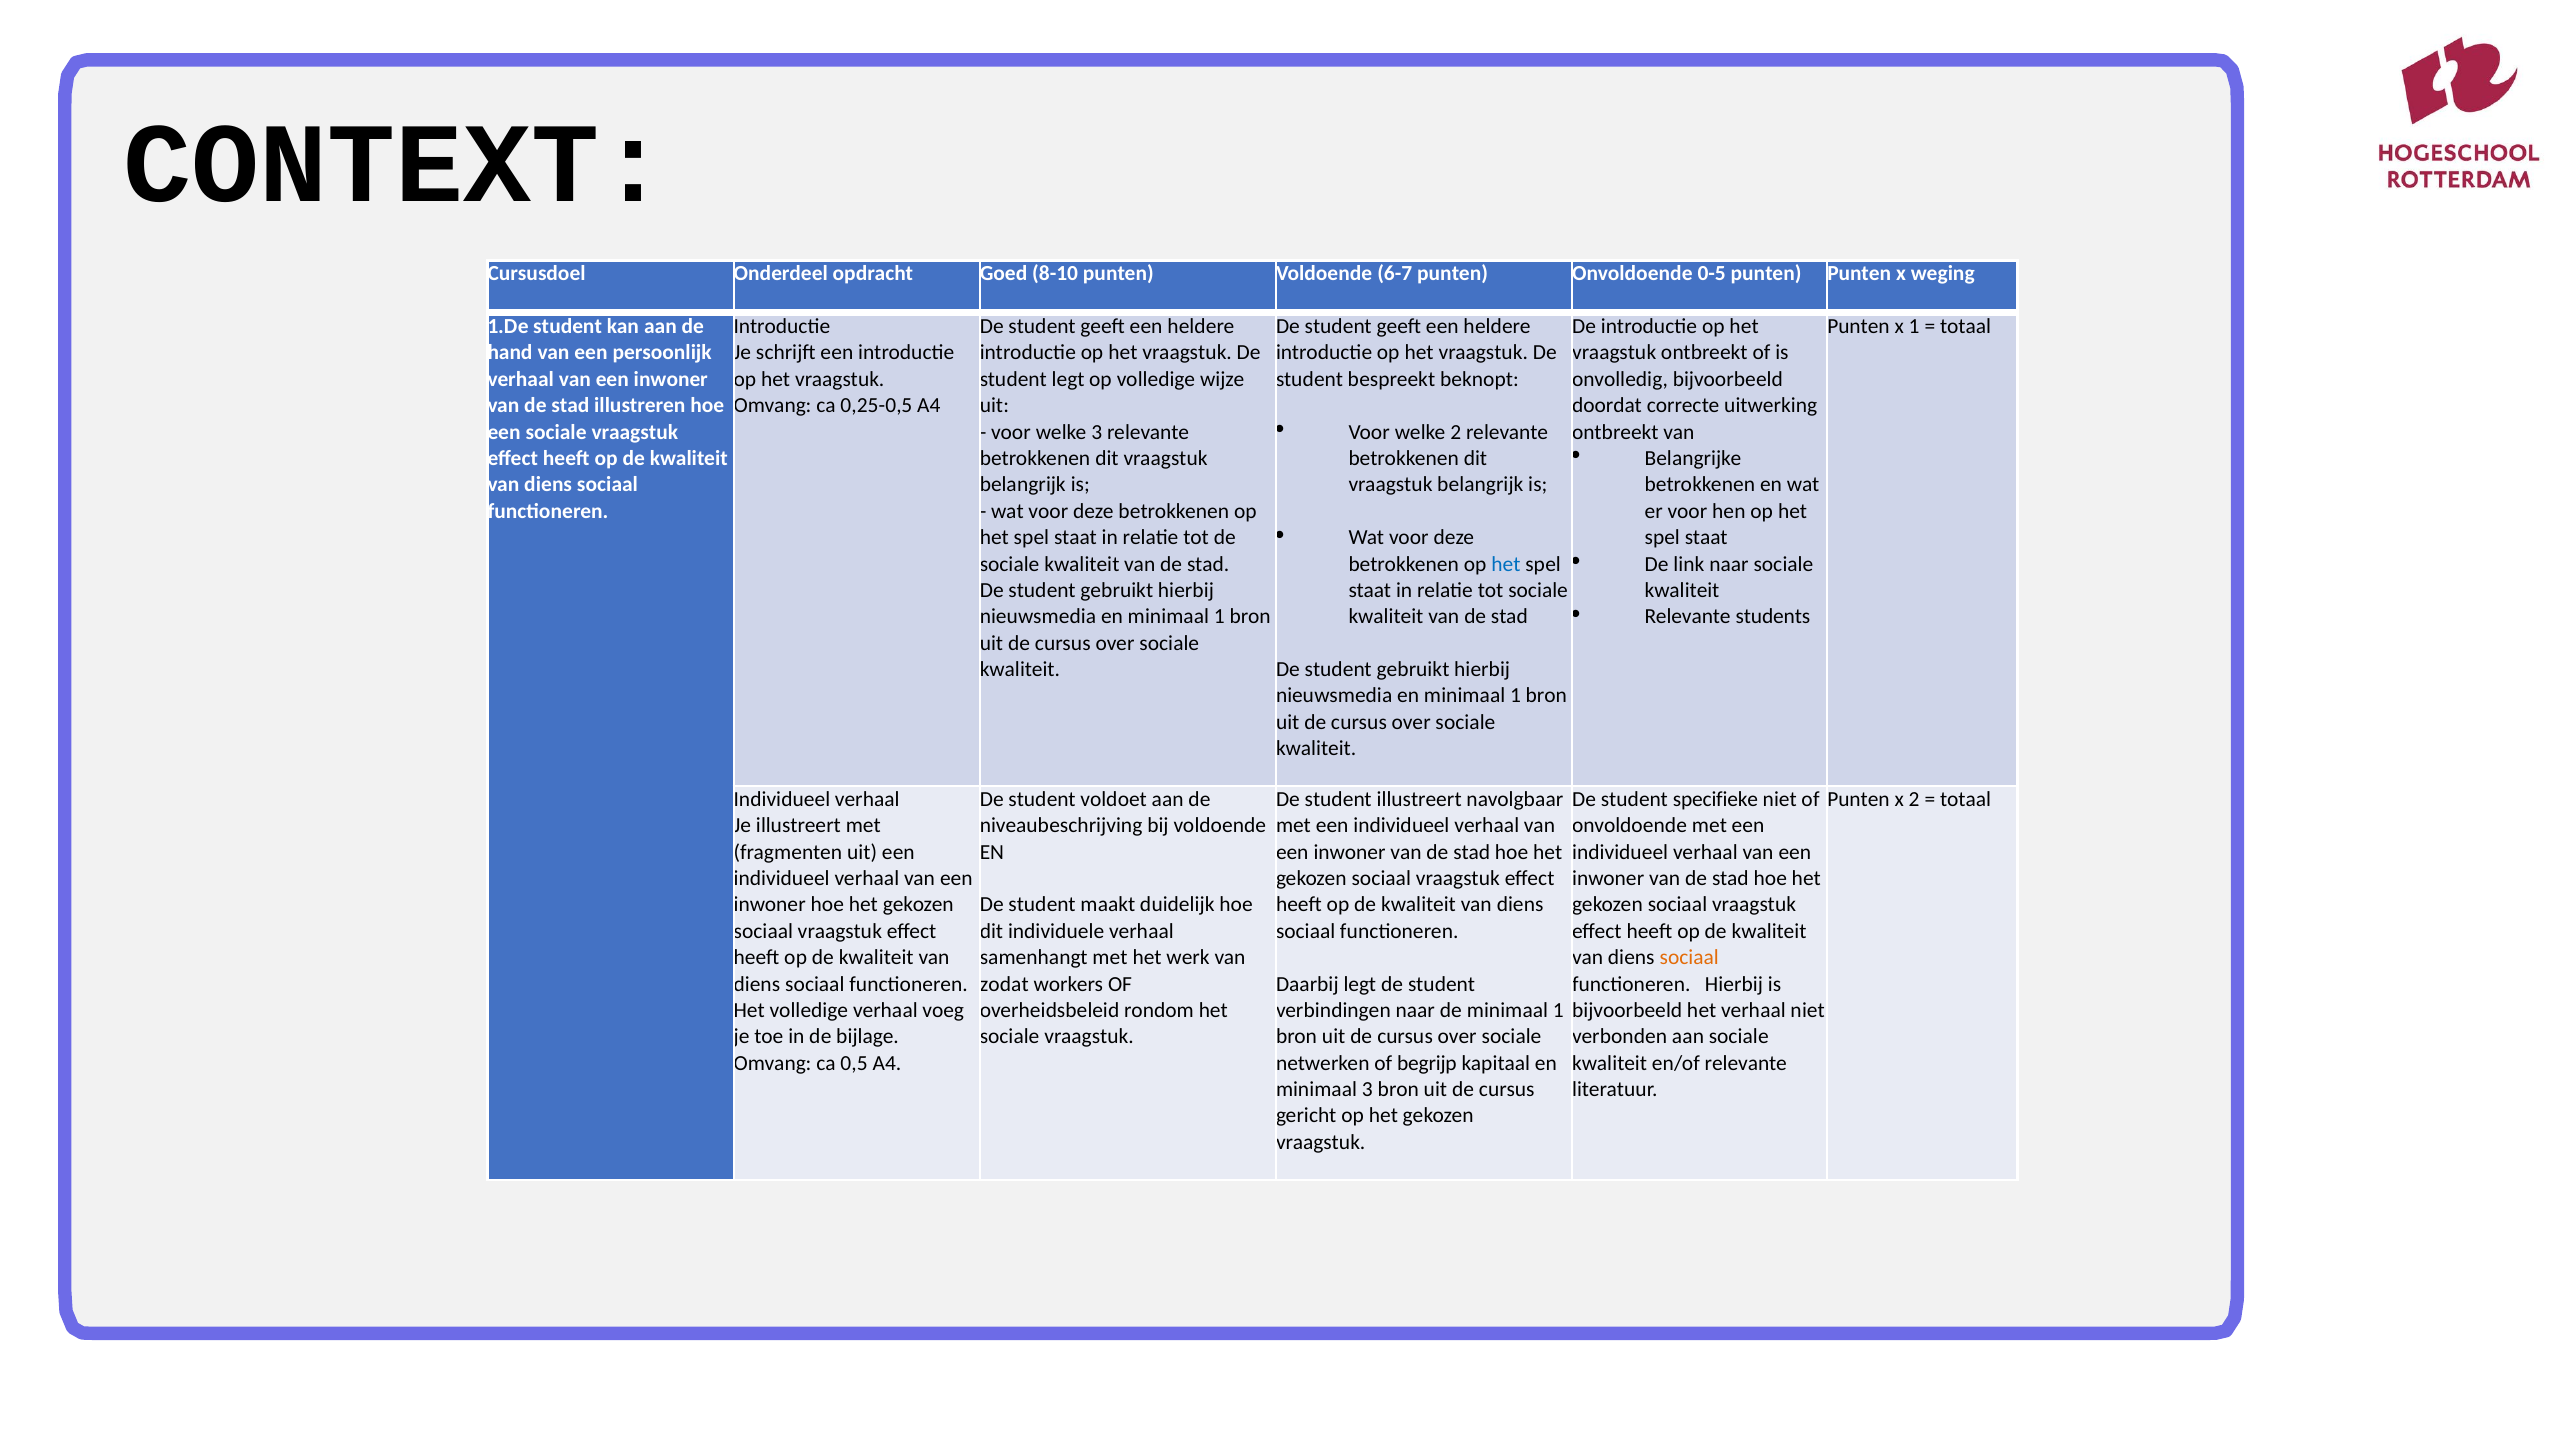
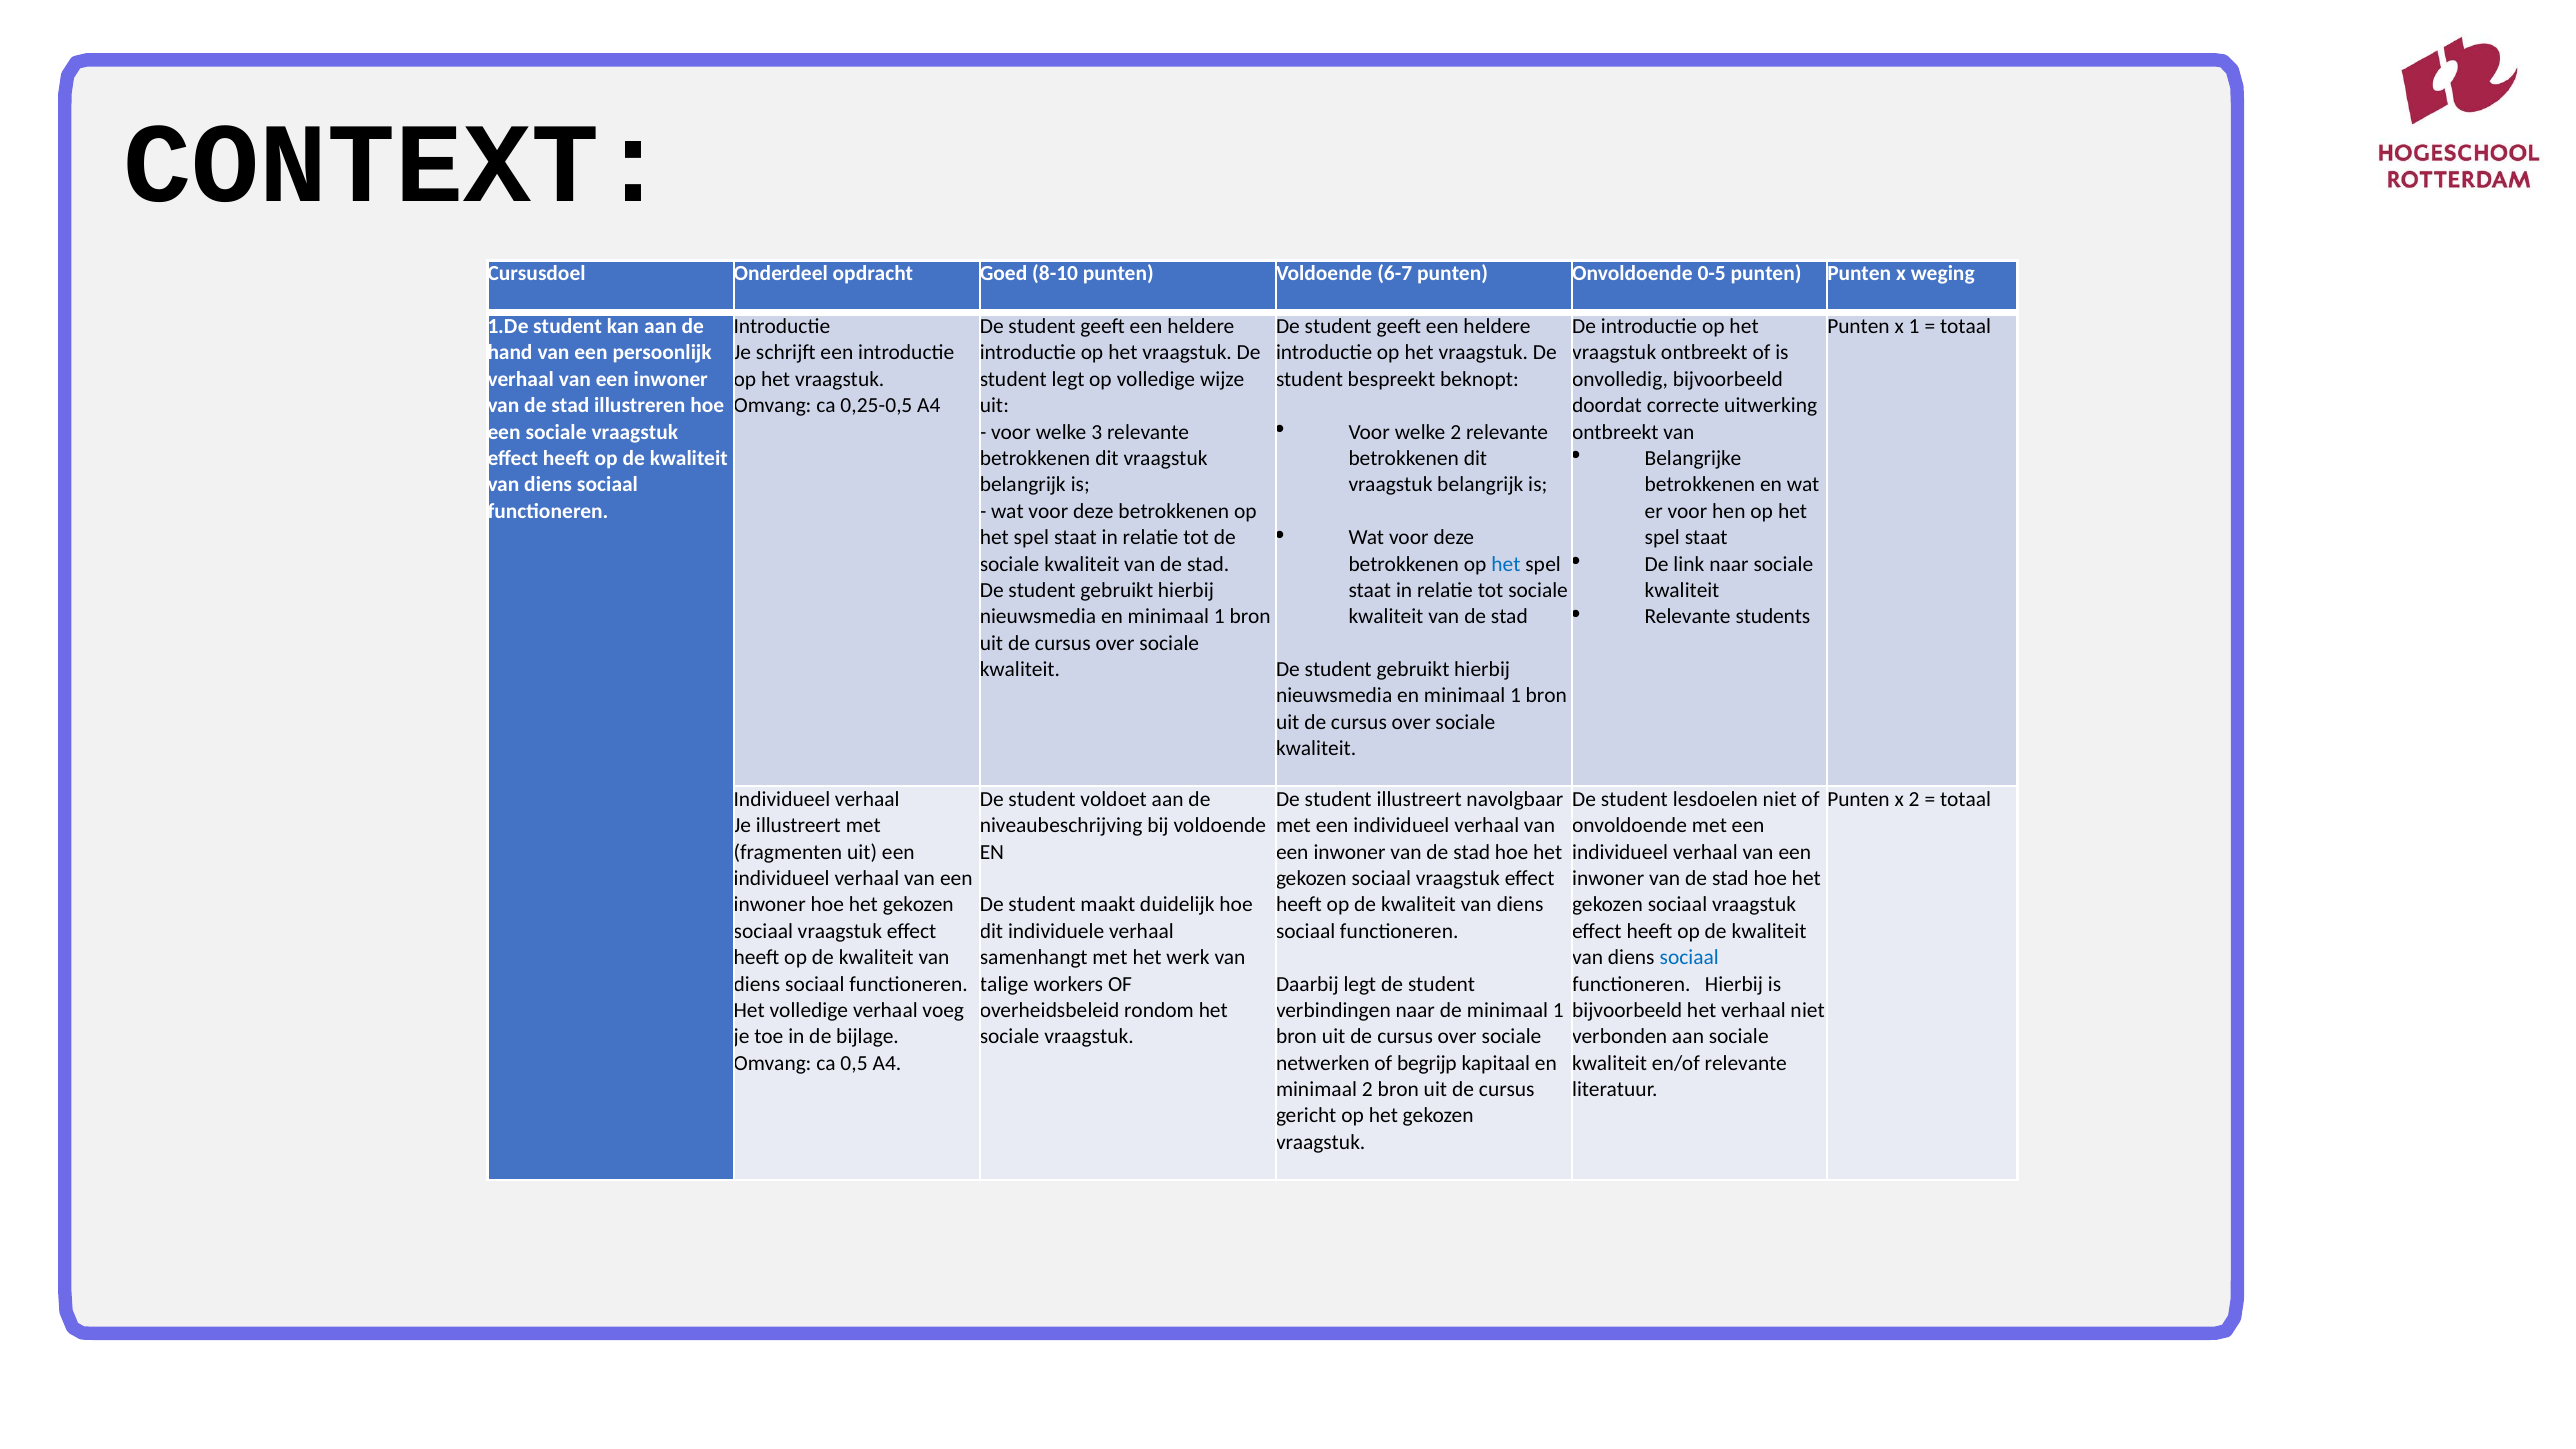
specifieke: specifieke -> lesdoelen
sociaal at (1689, 958) colour: orange -> blue
zodat: zodat -> talige
minimaal 3: 3 -> 2
